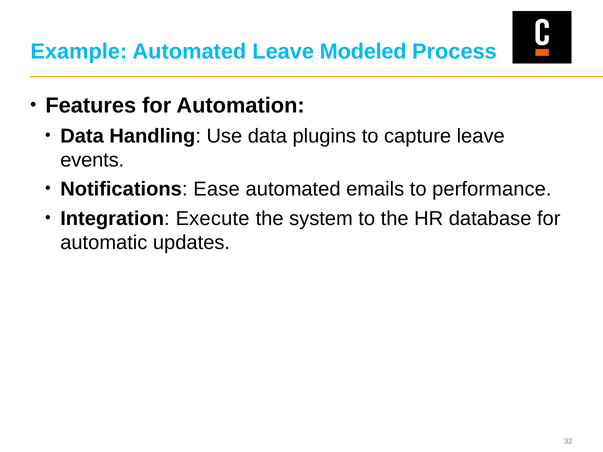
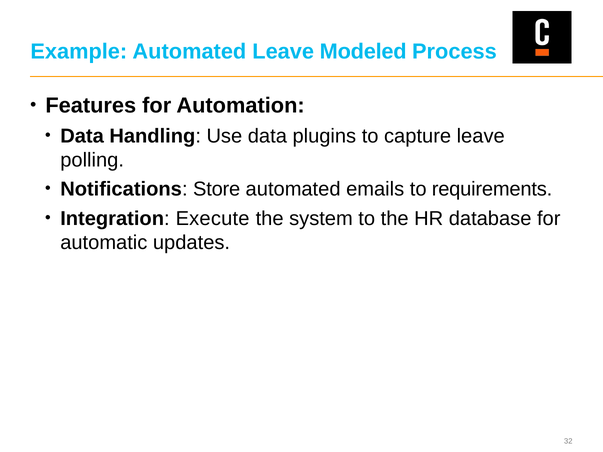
events: events -> polling
Ease: Ease -> Store
performance: performance -> requirements
